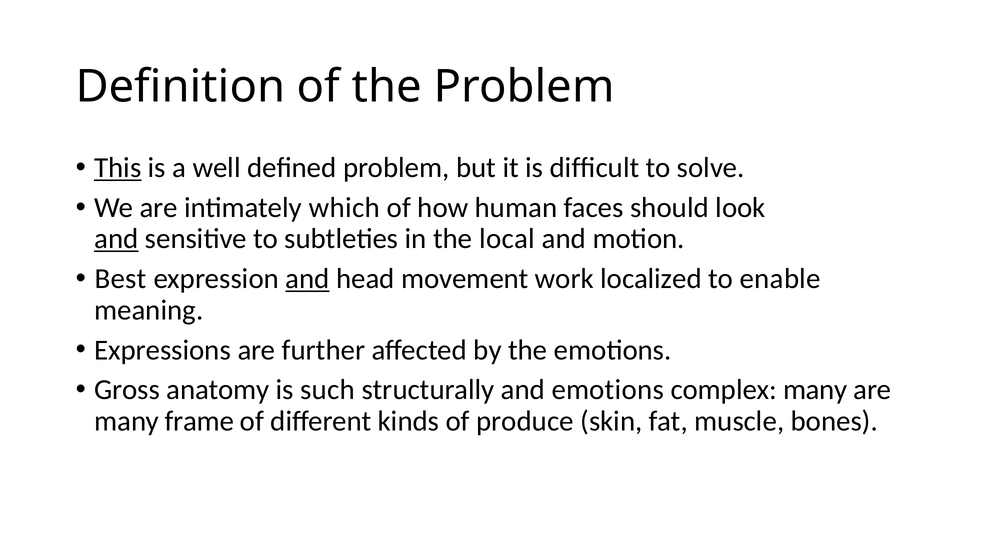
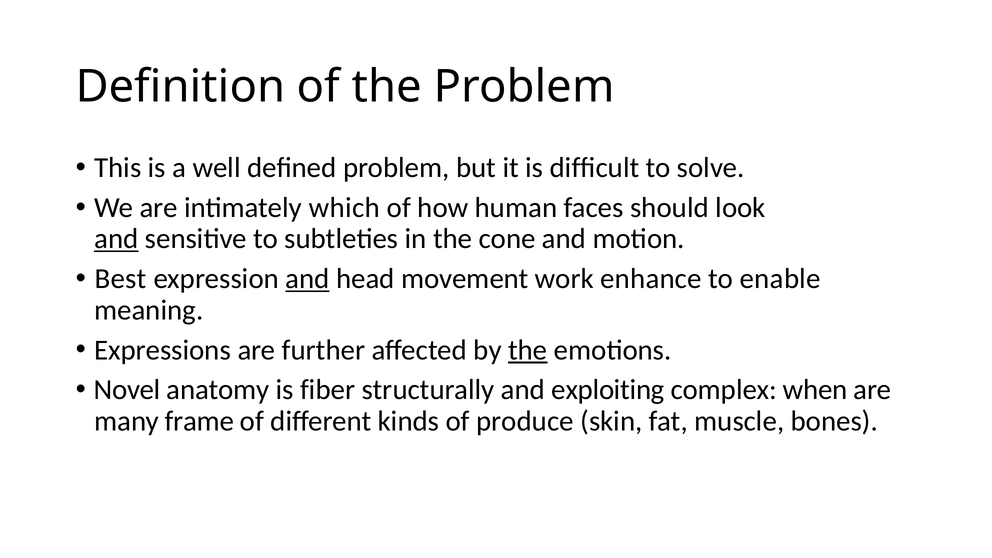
This underline: present -> none
local: local -> cone
localized: localized -> enhance
the at (528, 350) underline: none -> present
Gross: Gross -> Novel
such: such -> fiber
and emotions: emotions -> exploiting
complex many: many -> when
